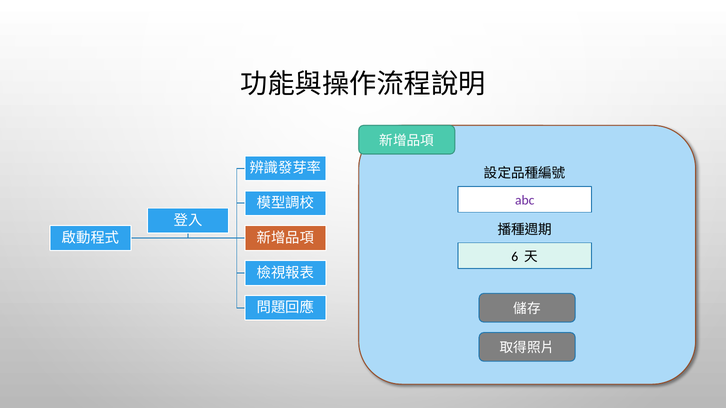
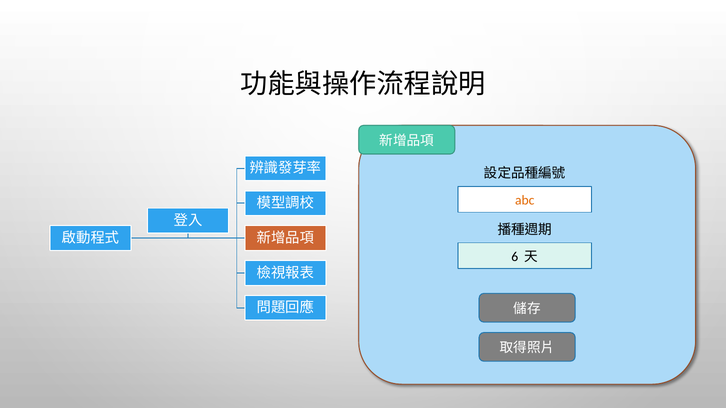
abc colour: purple -> orange
